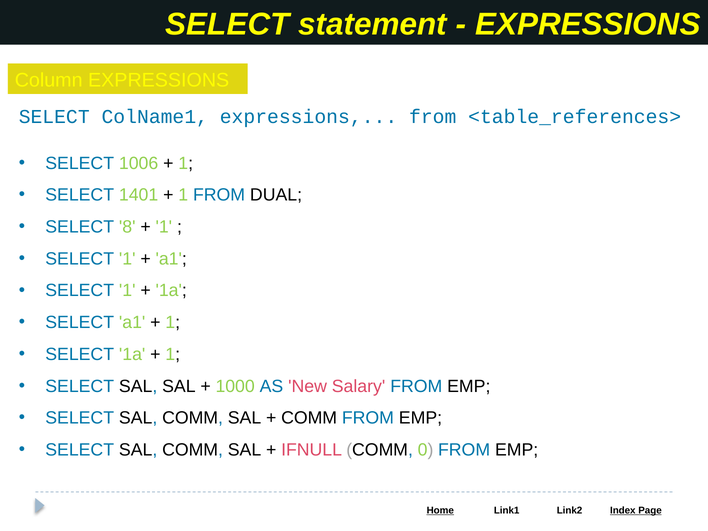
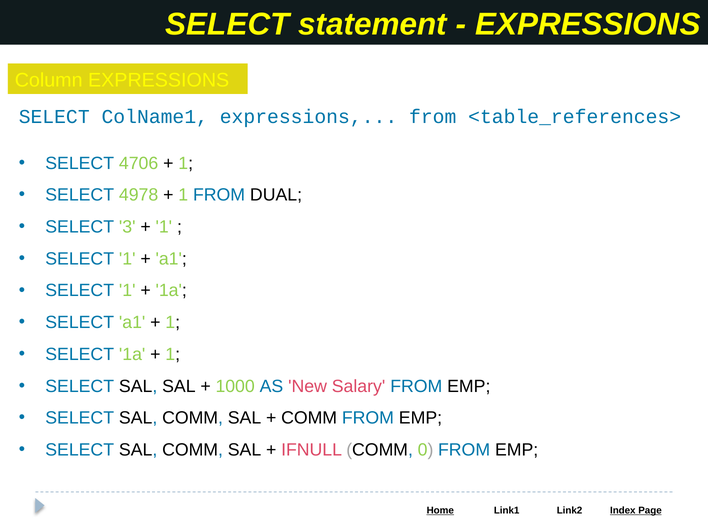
1006: 1006 -> 4706
1401: 1401 -> 4978
8: 8 -> 3
